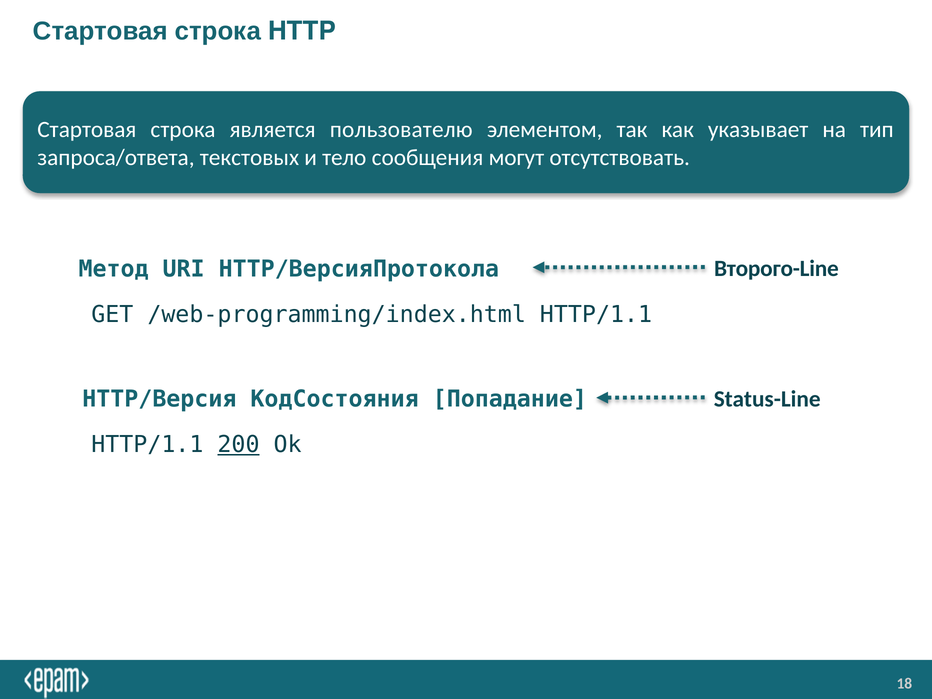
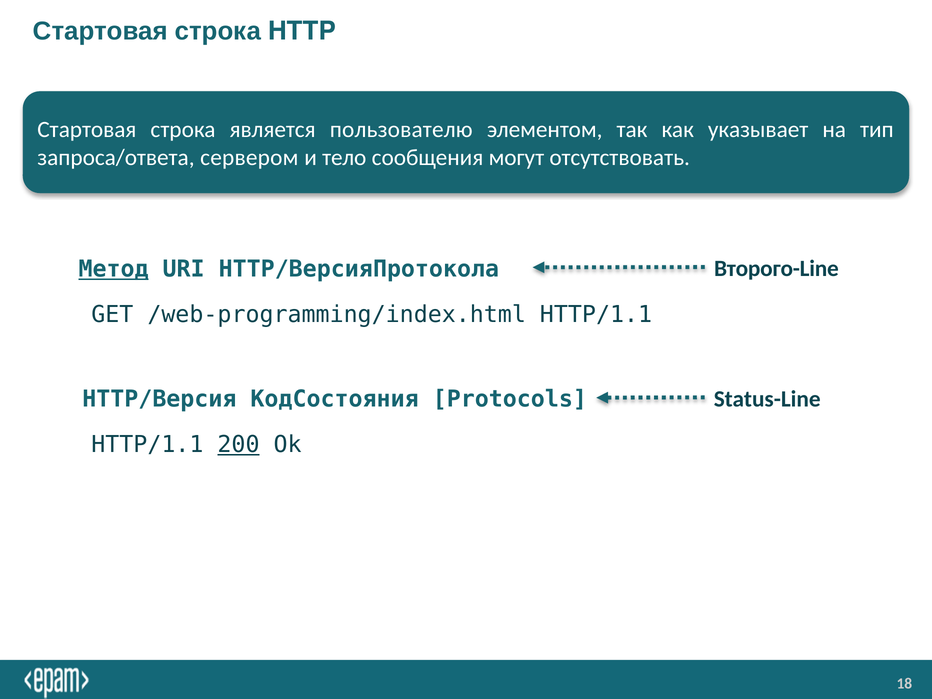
текстовых: текстовых -> сервером
Метод underline: none -> present
Попадание: Попадание -> Protocols
